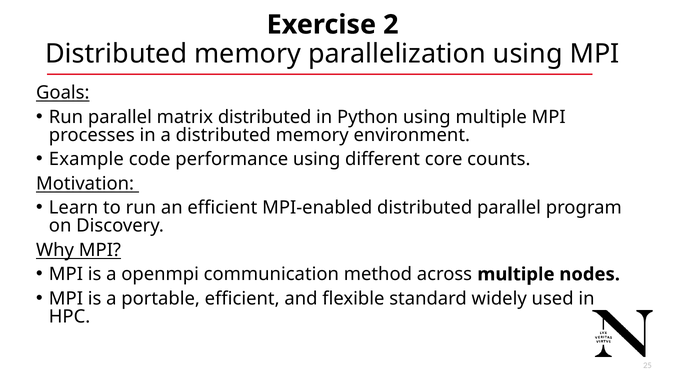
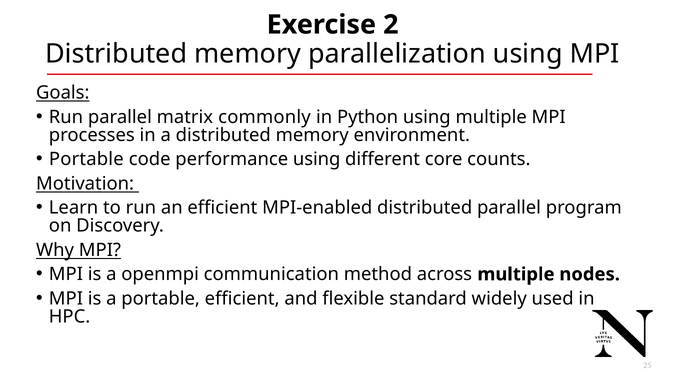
matrix distributed: distributed -> commonly
Example at (86, 159): Example -> Portable
